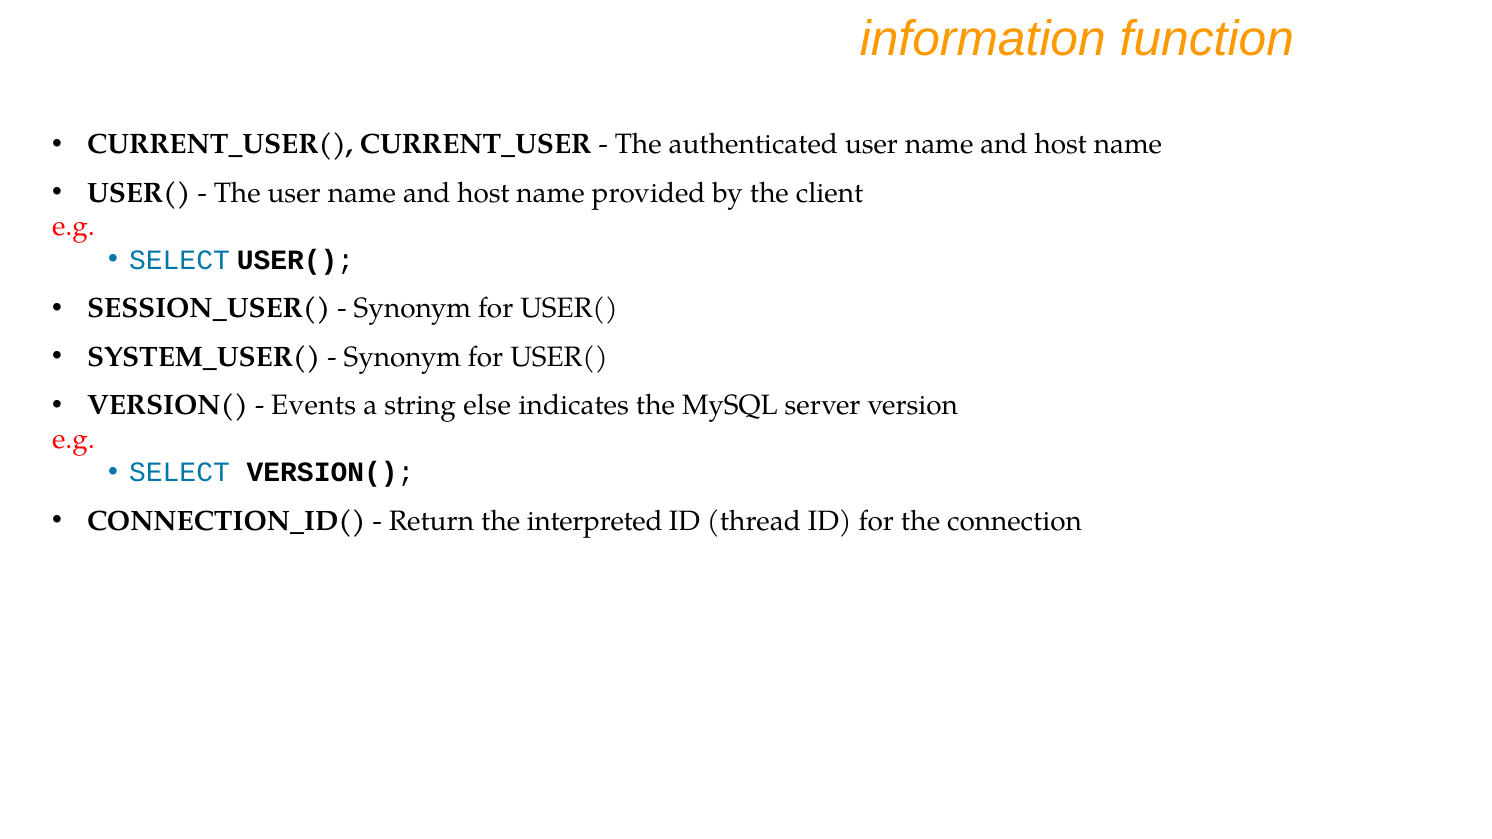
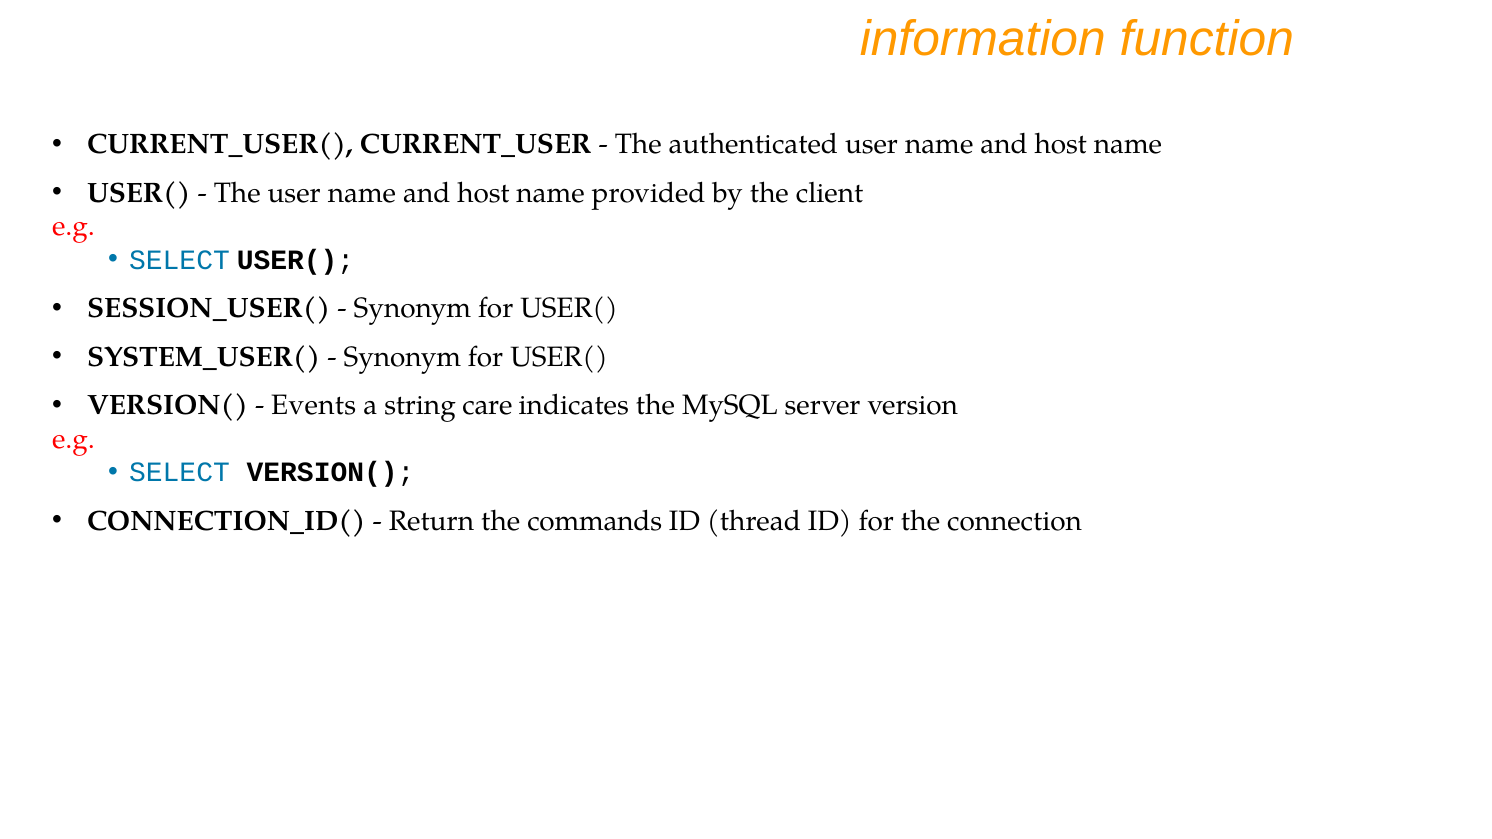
else: else -> care
interpreted: interpreted -> commands
